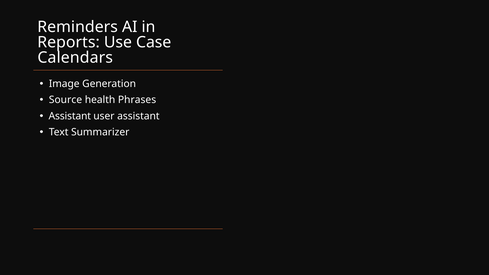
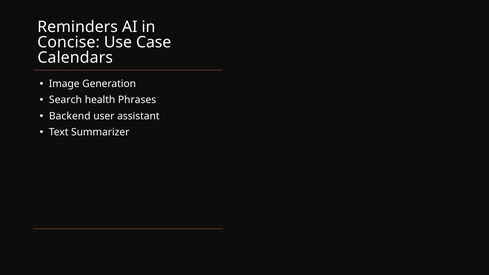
Reports: Reports -> Concise
Source: Source -> Search
Assistant at (70, 116): Assistant -> Backend
